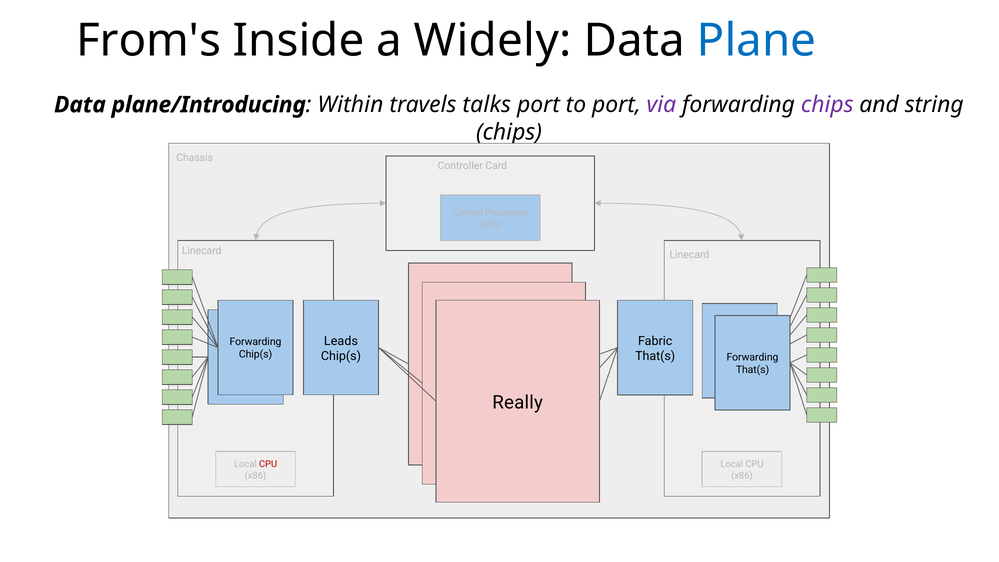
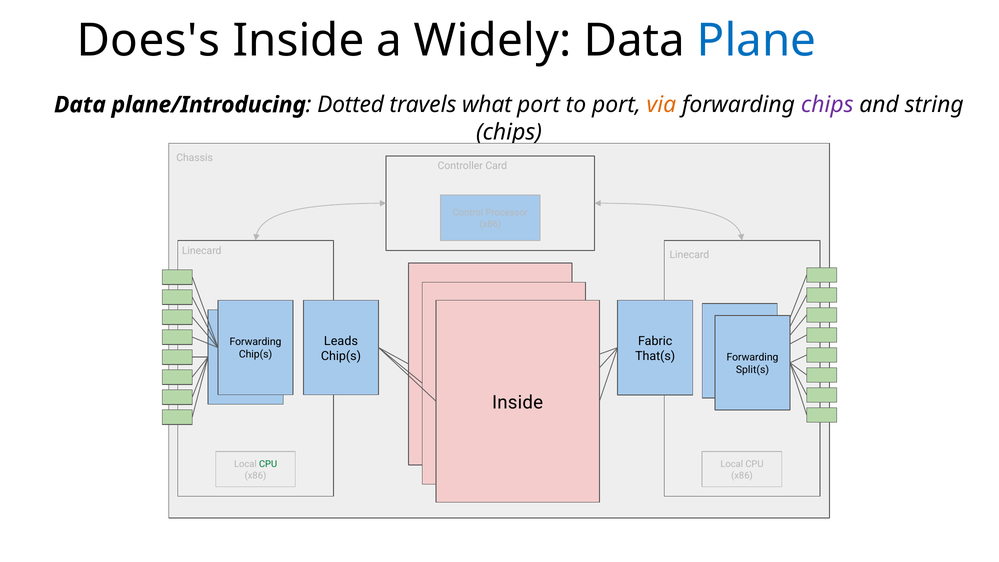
From's: From's -> Does's
Within: Within -> Dotted
talks: talks -> what
via colour: purple -> orange
That(s at (753, 370): That(s -> Split(s
Really at (518, 403): Really -> Inside
CPU at (268, 464) colour: red -> green
